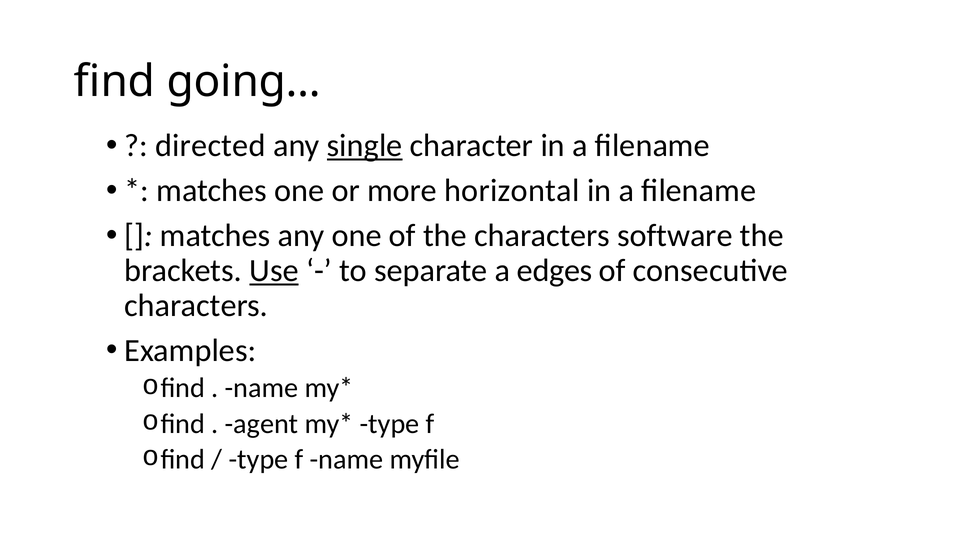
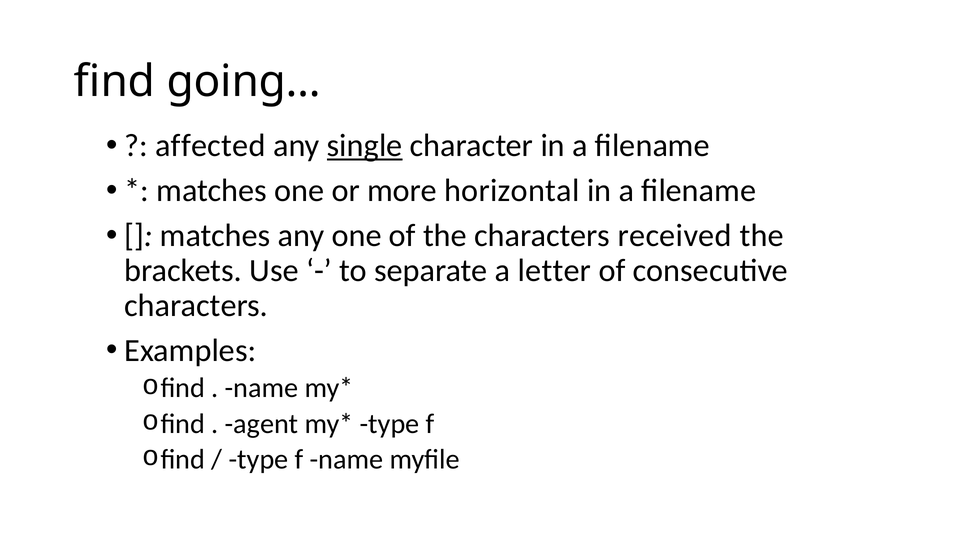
directed: directed -> affected
software: software -> received
Use underline: present -> none
edges: edges -> letter
